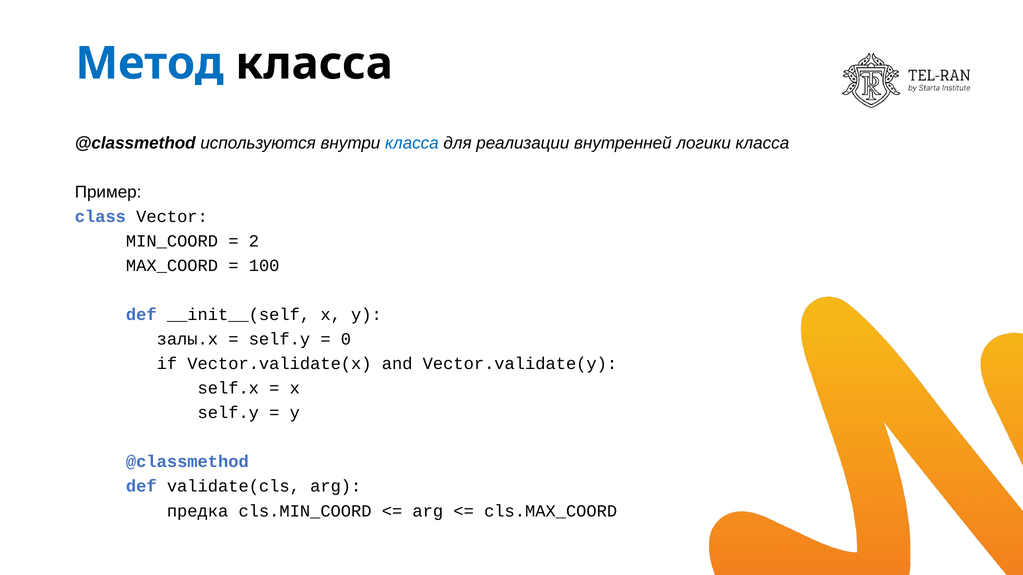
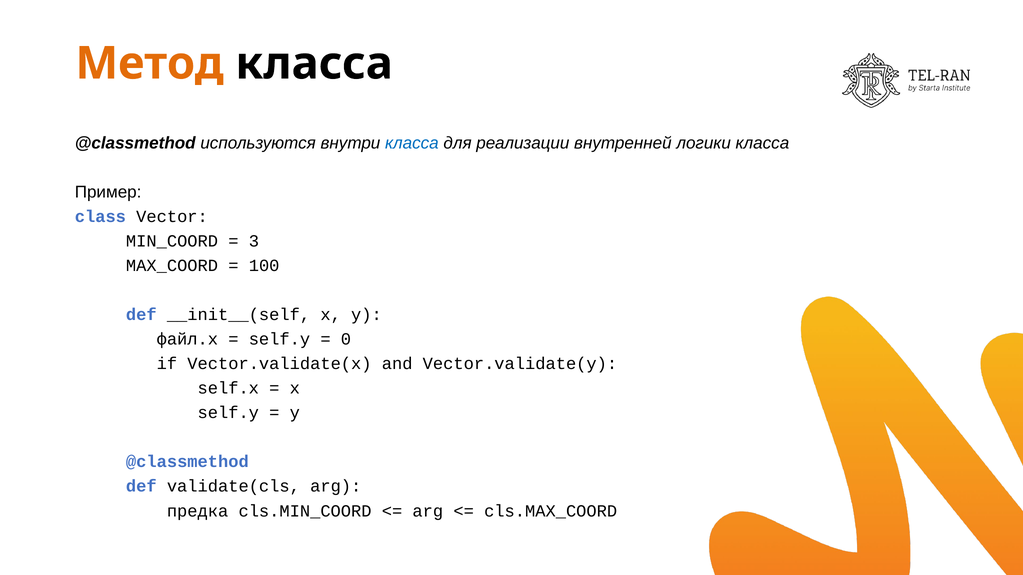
Метод colour: blue -> orange
2: 2 -> 3
залы.x: залы.x -> файл.x
